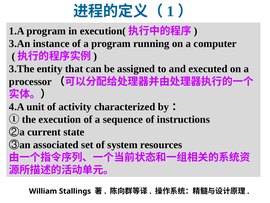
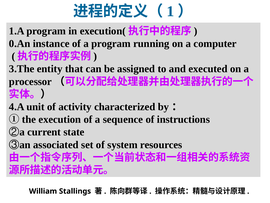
3.An: 3.An -> 0.An
